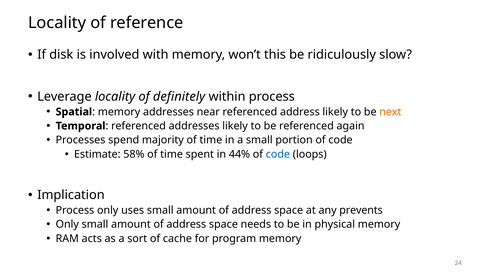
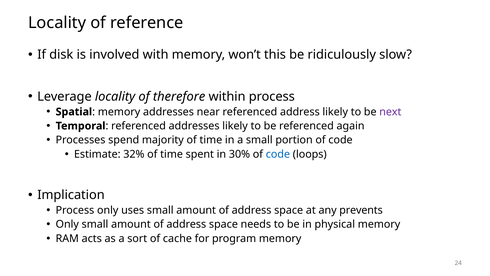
definitely: definitely -> therefore
next colour: orange -> purple
58%: 58% -> 32%
44%: 44% -> 30%
